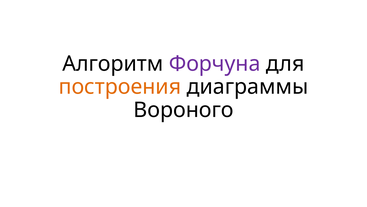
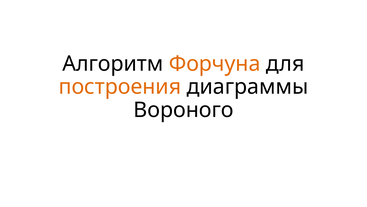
Форчуна colour: purple -> orange
